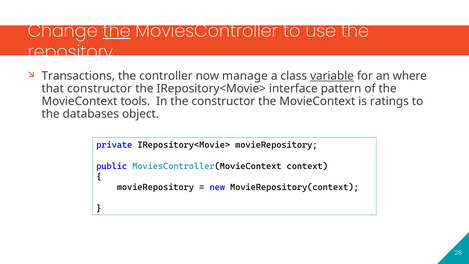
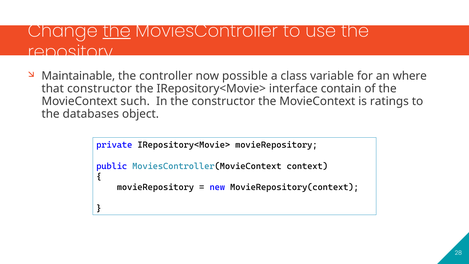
Transactions: Transactions -> Maintainable
manage: manage -> possible
variable underline: present -> none
pattern: pattern -> contain
tools: tools -> such
